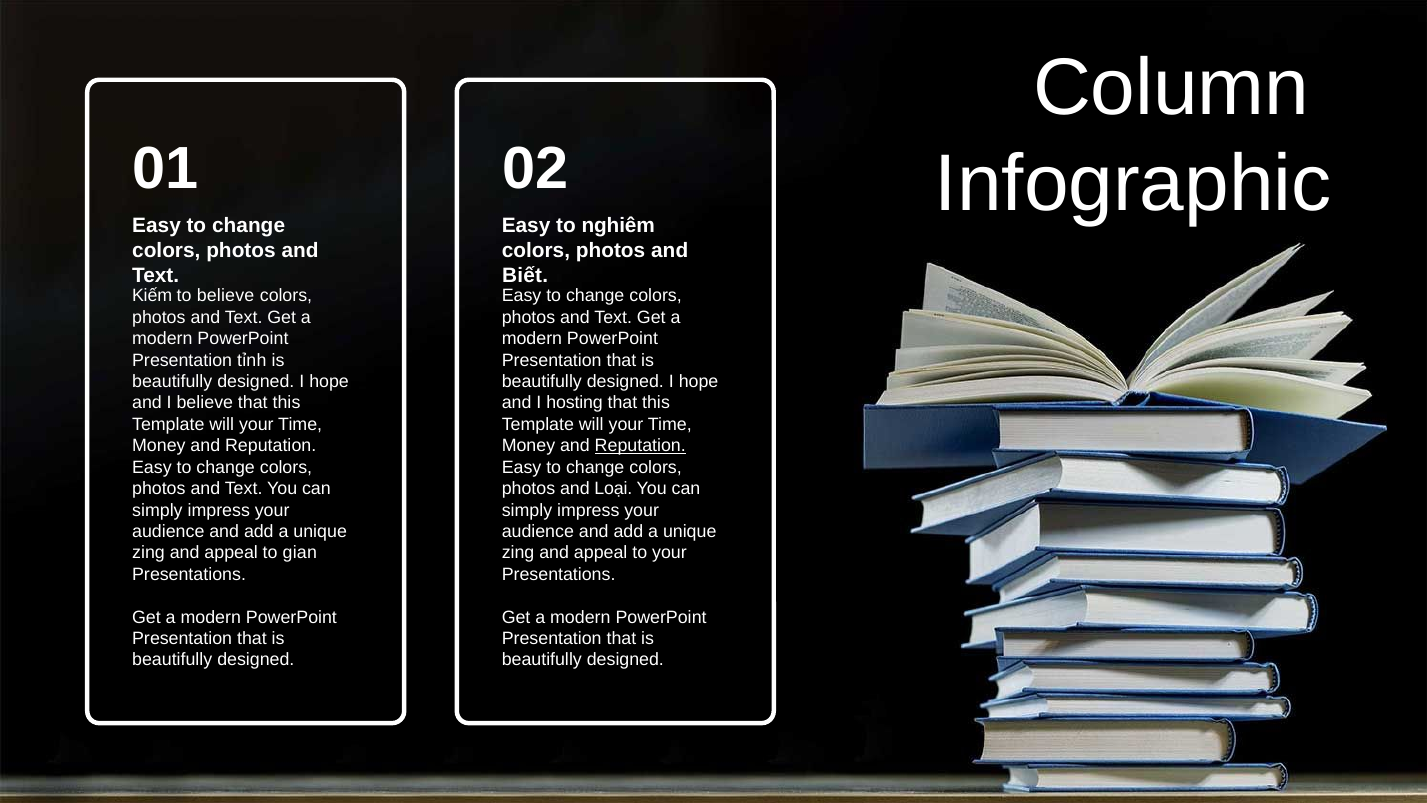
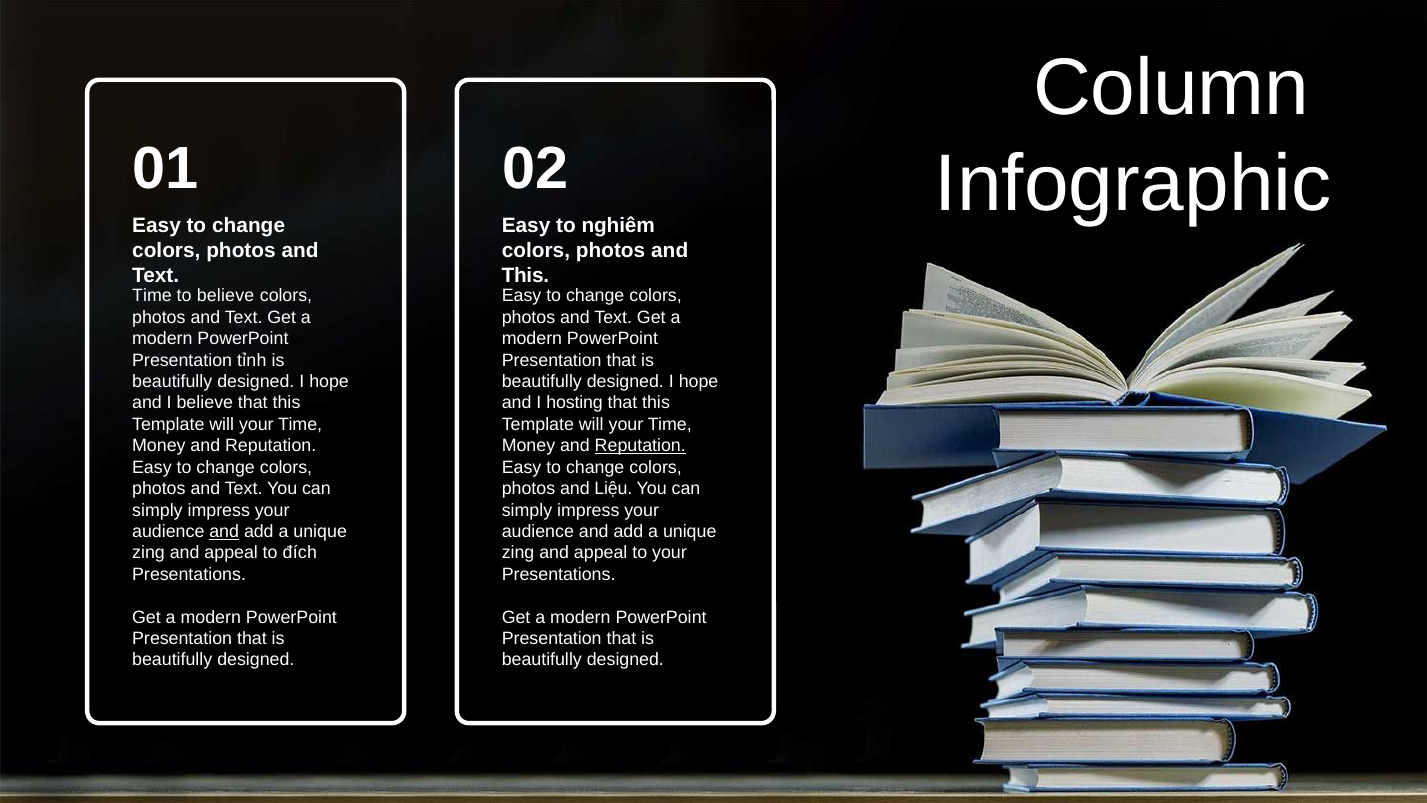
Biết at (525, 275): Biết -> This
Kiếm at (152, 296): Kiếm -> Time
Loại: Loại -> Liệu
and at (224, 531) underline: none -> present
gian: gian -> đích
